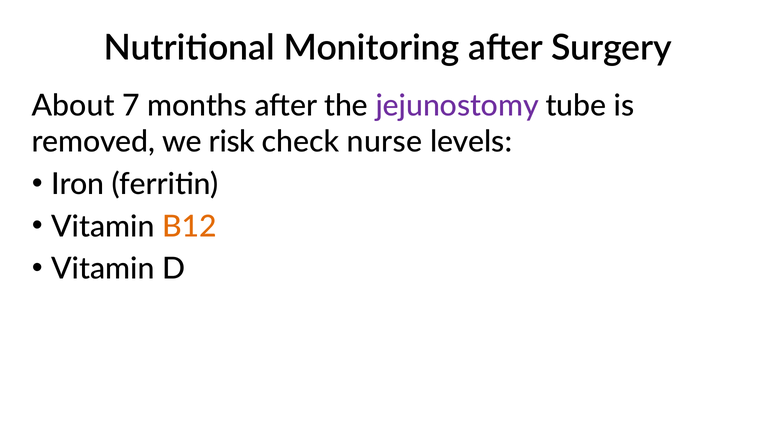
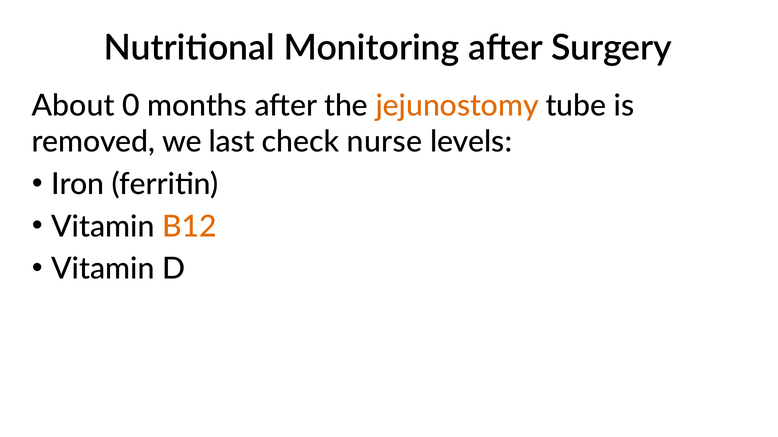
7: 7 -> 0
jejunostomy colour: purple -> orange
risk: risk -> last
